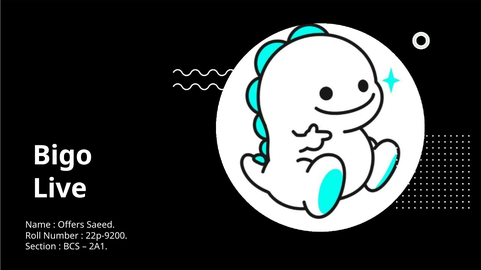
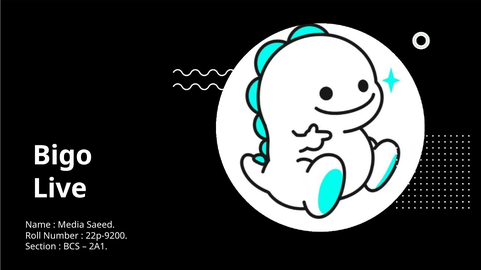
Offers: Offers -> Media
